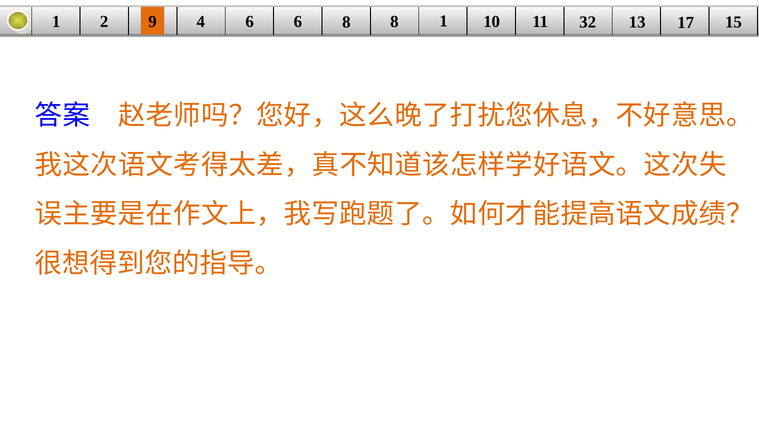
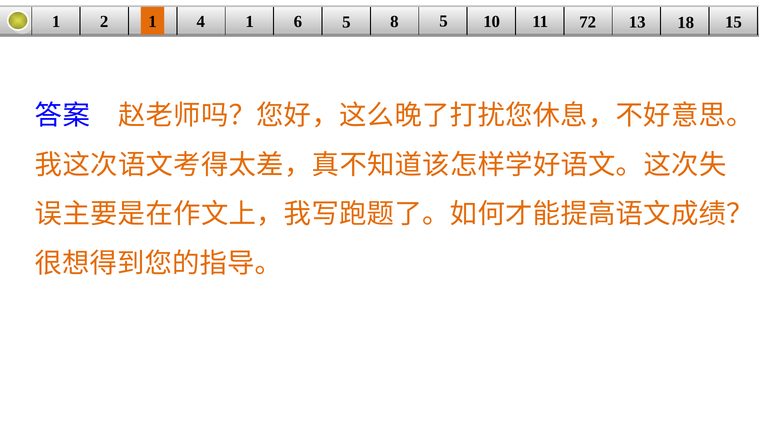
2 9: 9 -> 1
4 6: 6 -> 1
6 8: 8 -> 5
8 1: 1 -> 5
32: 32 -> 72
17: 17 -> 18
